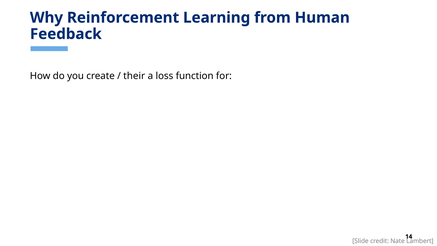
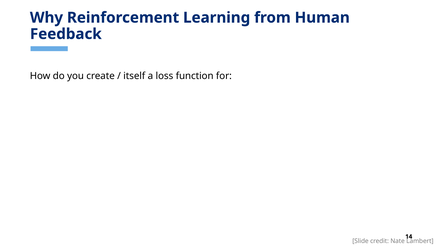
their: their -> itself
